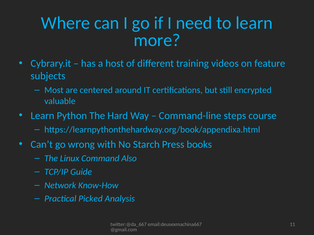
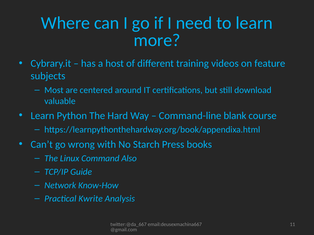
encrypted: encrypted -> download
steps: steps -> blank
Picked: Picked -> Kwrite
